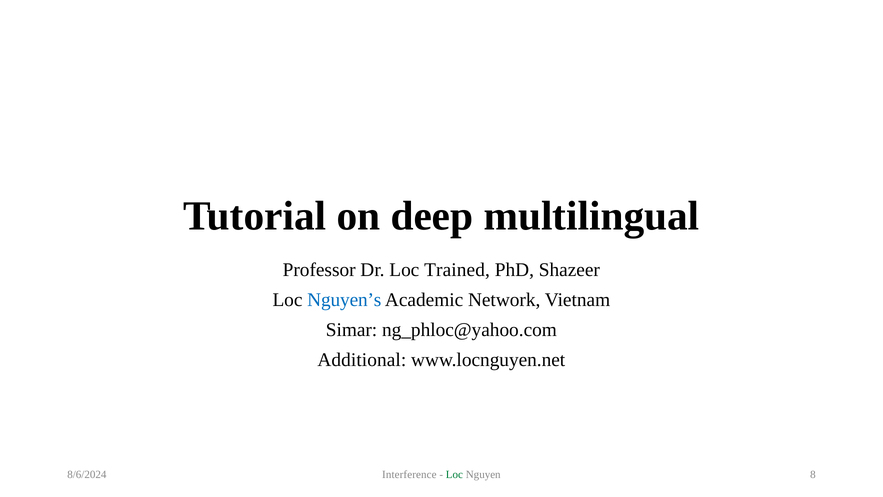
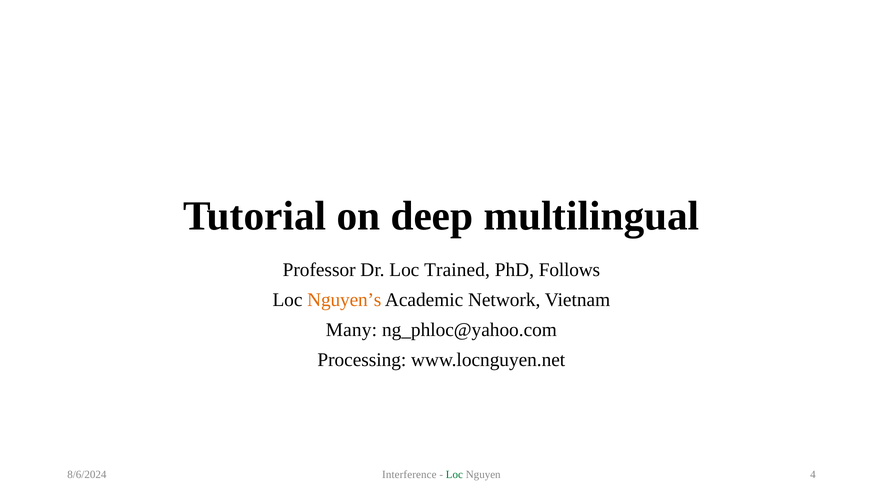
Shazeer: Shazeer -> Follows
Nguyen’s colour: blue -> orange
Simar: Simar -> Many
Additional: Additional -> Processing
8: 8 -> 4
